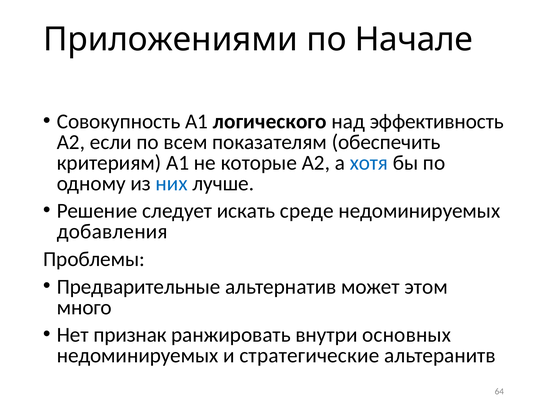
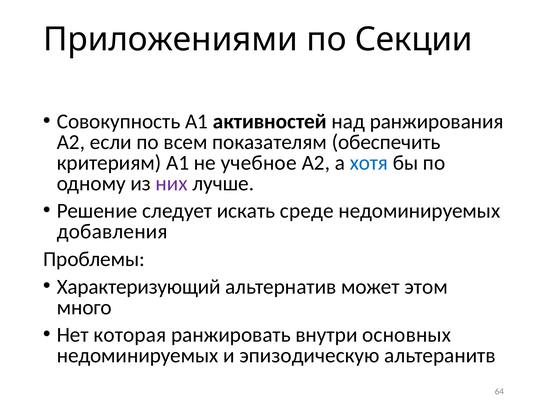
Начале: Начале -> Секции
логического: логического -> активностей
эффективность: эффективность -> ранжирования
которые: которые -> учебное
них colour: blue -> purple
Предварительные: Предварительные -> Характеризующий
признак: признак -> которая
стратегические: стратегические -> эпизодическую
